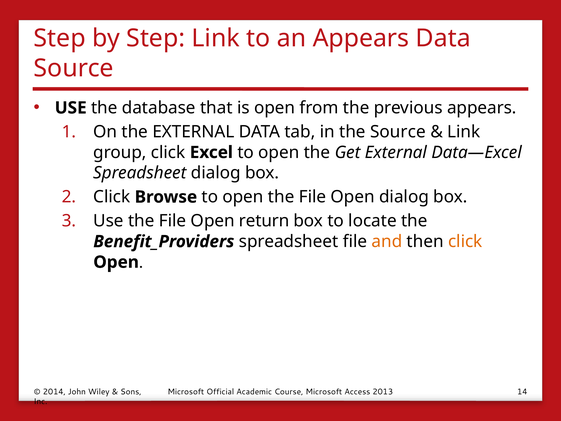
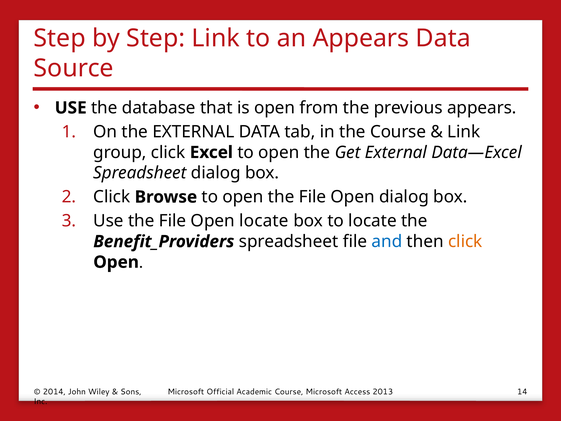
the Source: Source -> Course
Open return: return -> locate
and colour: orange -> blue
